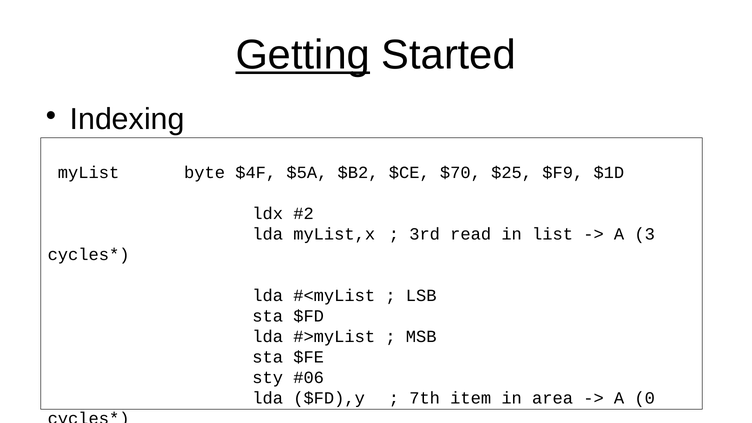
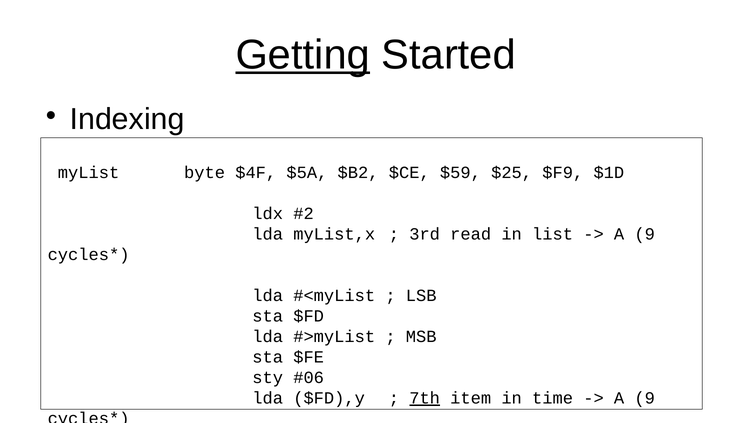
$70: $70 -> $59
3 at (645, 234): 3 -> 9
7th underline: none -> present
area: area -> time
0 at (645, 398): 0 -> 9
